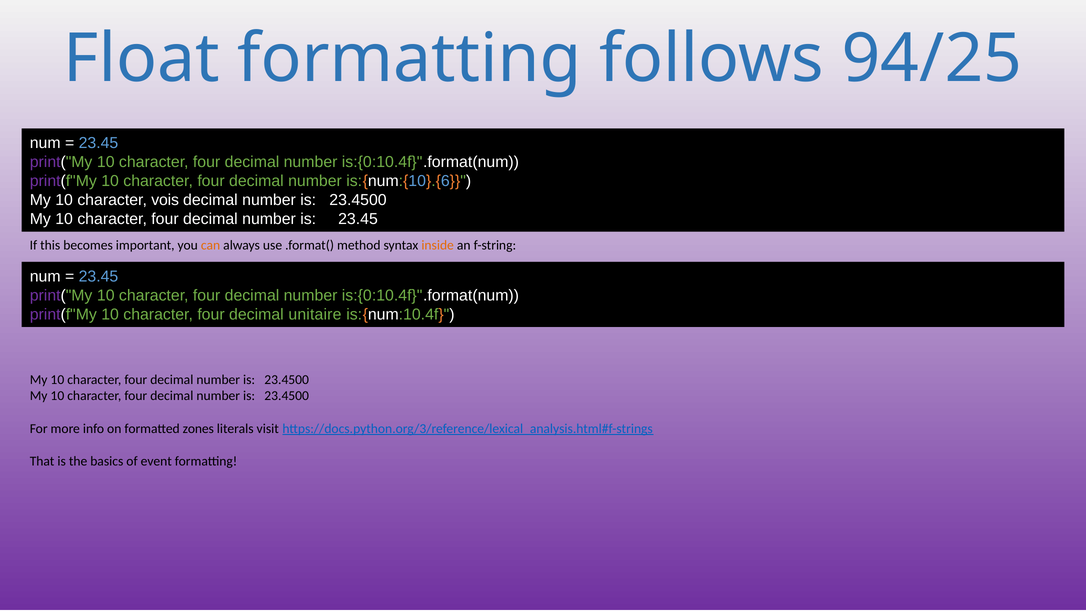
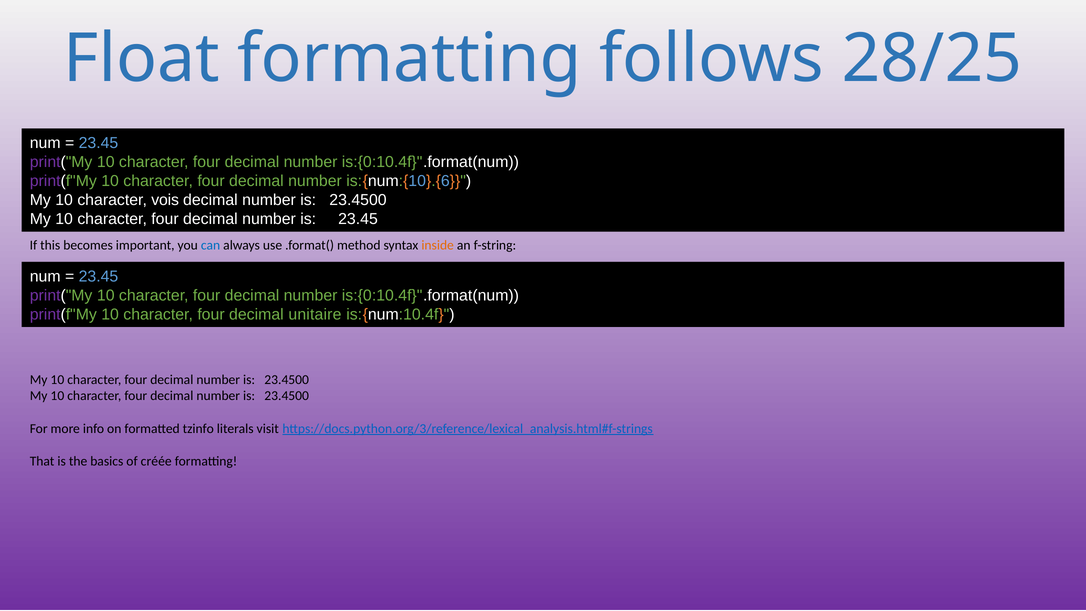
94/25: 94/25 -> 28/25
can colour: orange -> blue
zones: zones -> tzinfo
event: event -> créée
